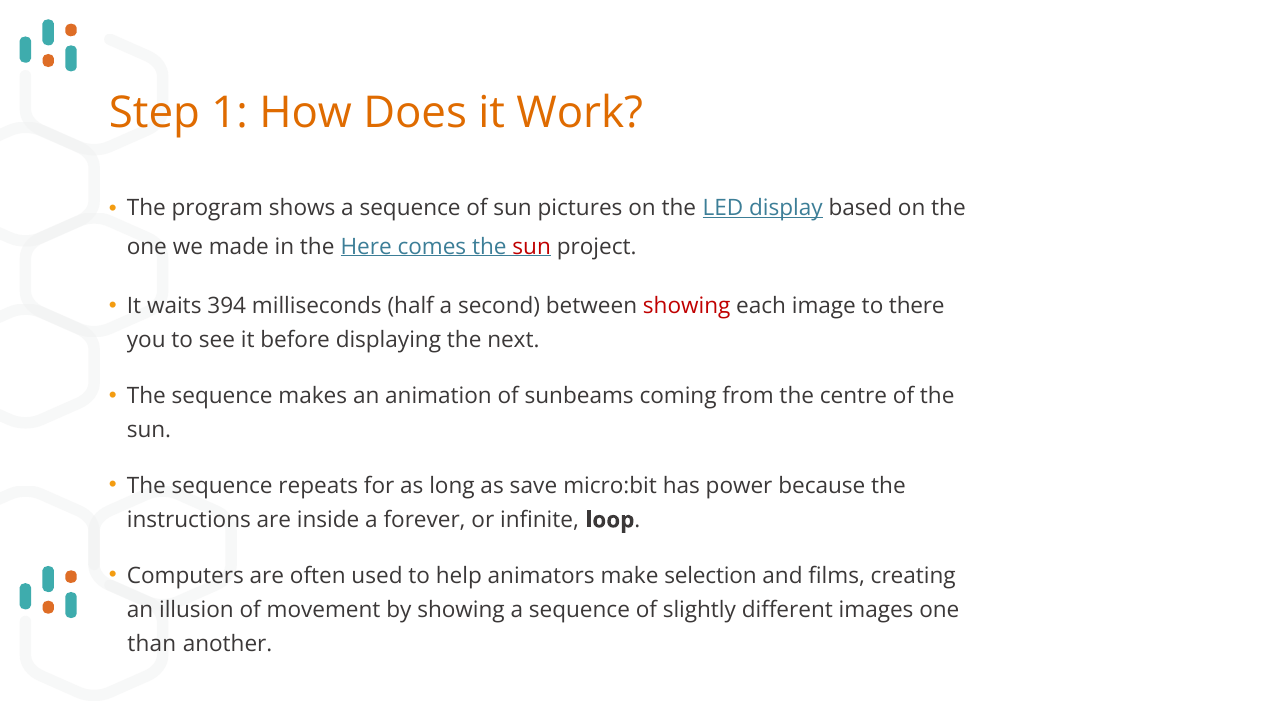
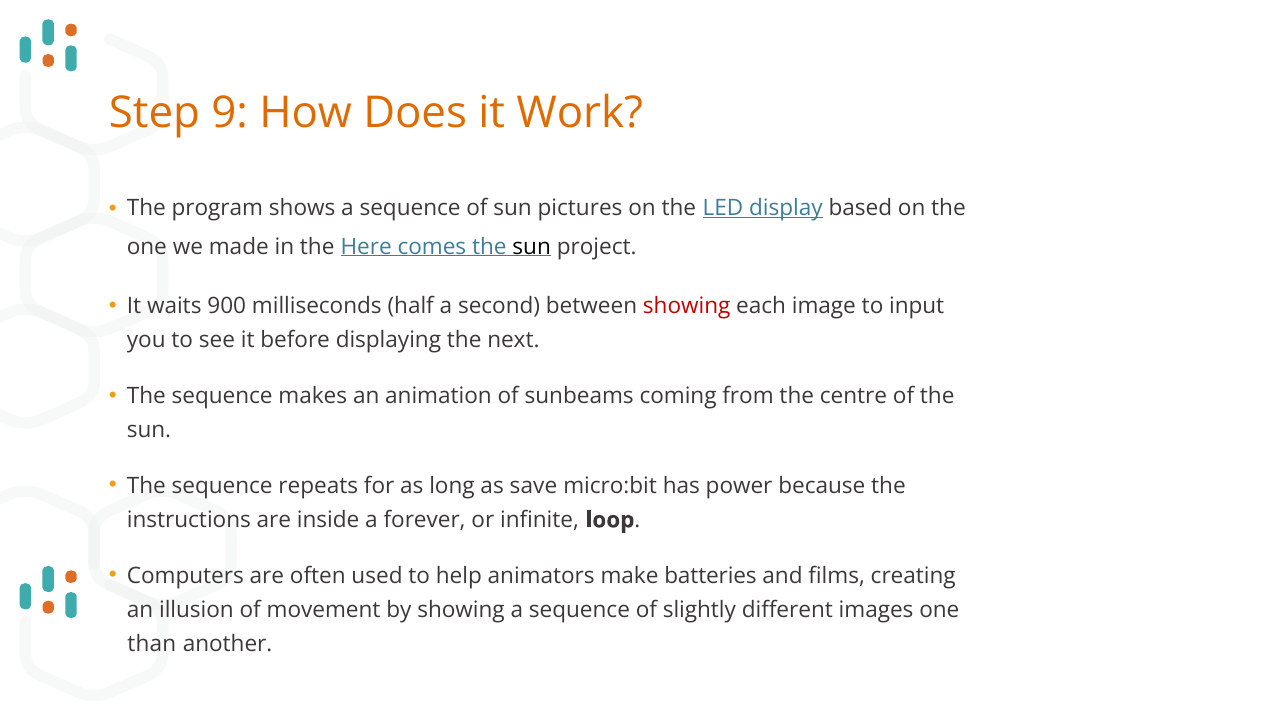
1: 1 -> 9
sun at (532, 247) colour: red -> black
394: 394 -> 900
there: there -> input
selection: selection -> batteries
